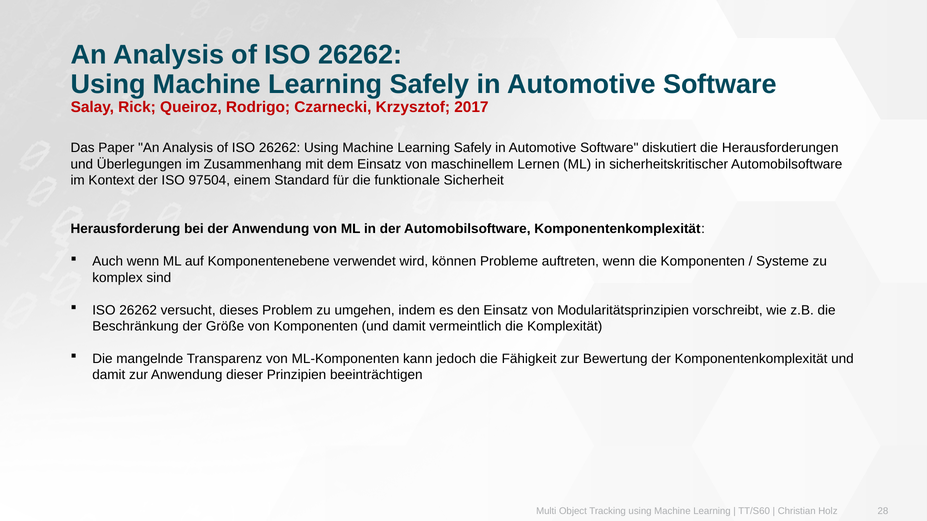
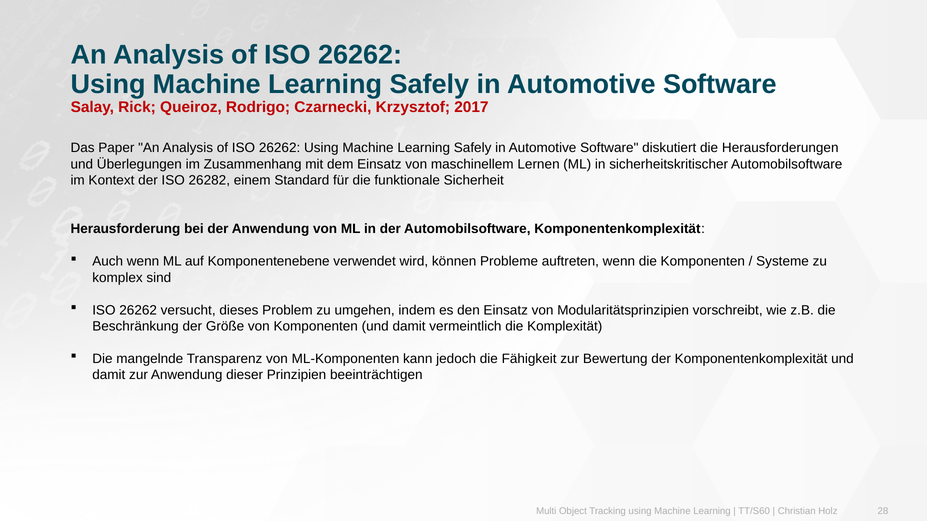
97504: 97504 -> 26282
